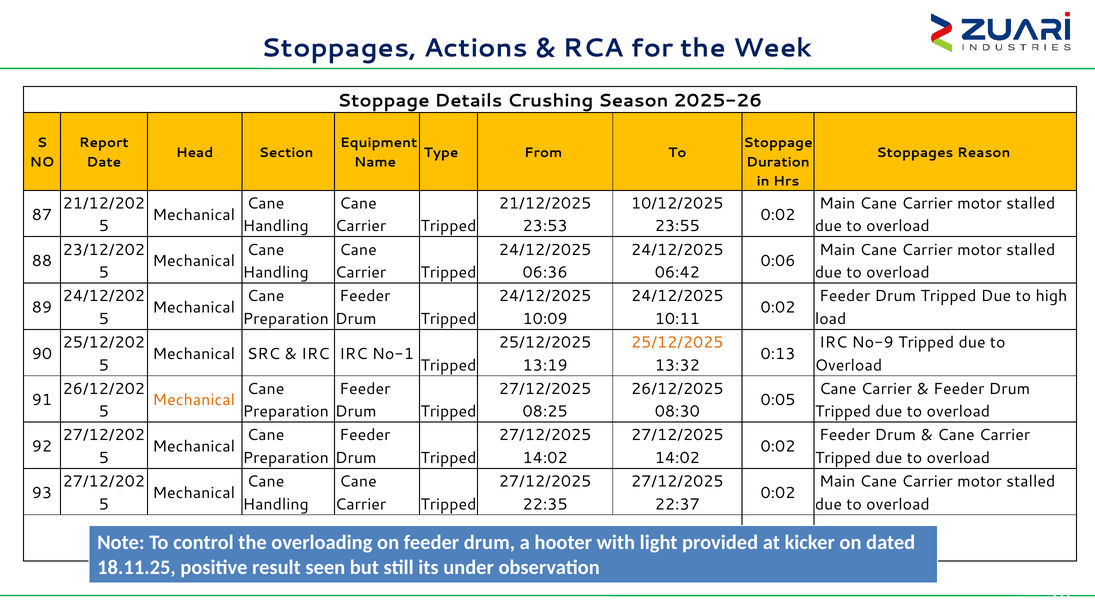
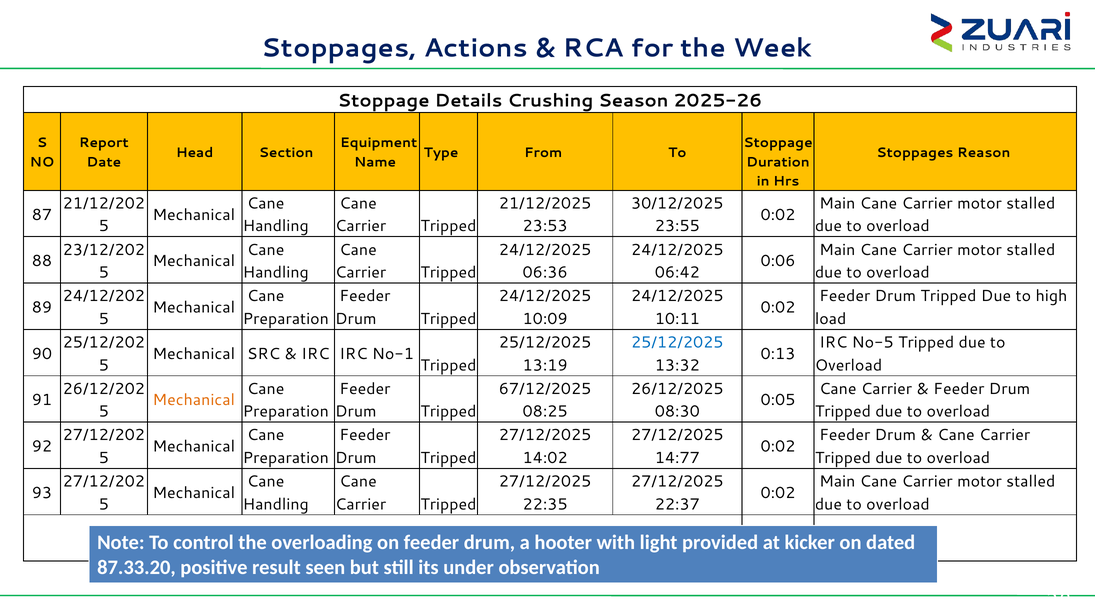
10/12/2025: 10/12/2025 -> 30/12/2025
25/12/2025 at (677, 342) colour: orange -> blue
No-9: No-9 -> No-5
27/12/2025 at (545, 389): 27/12/2025 -> 67/12/2025
14:02 at (677, 458): 14:02 -> 14:77
18.11.25: 18.11.25 -> 87.33.20
